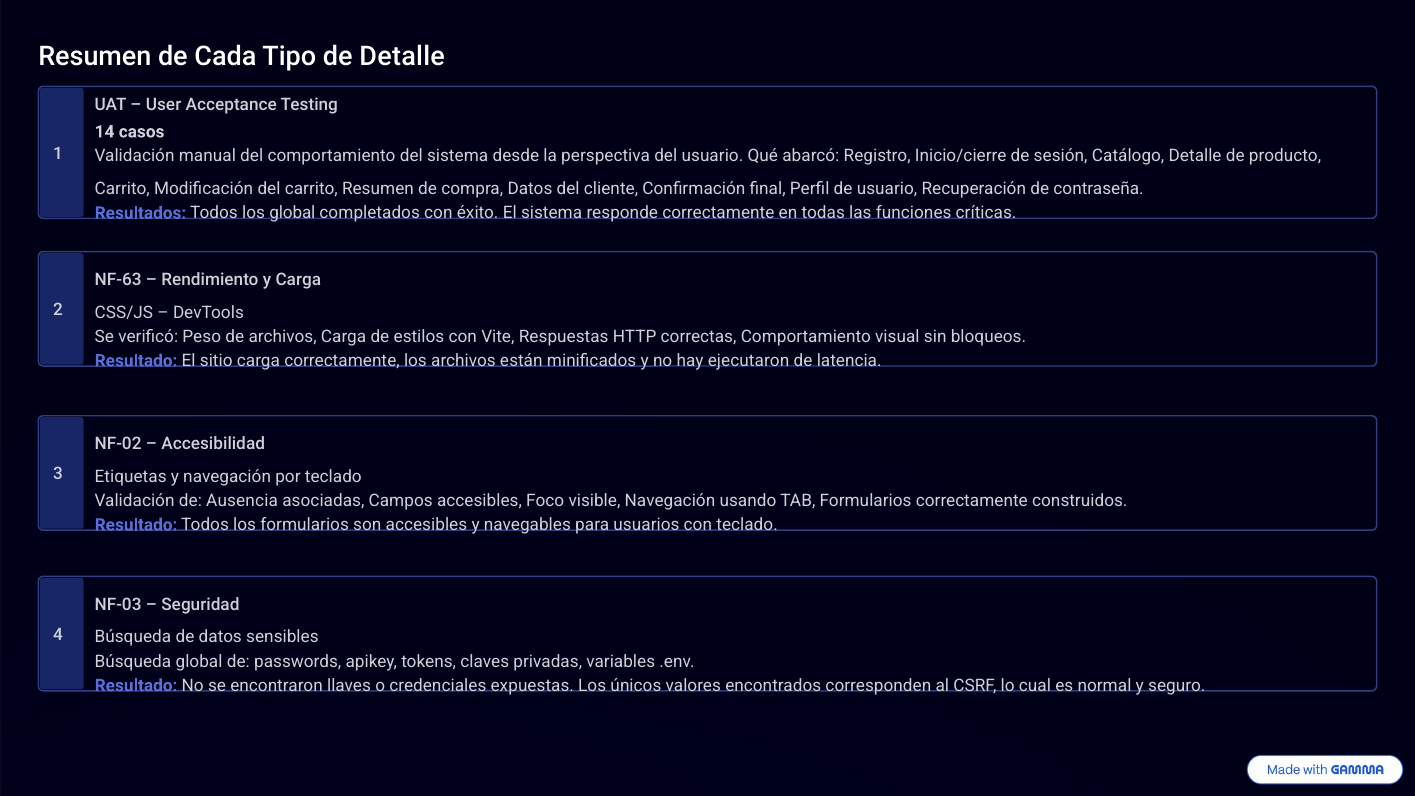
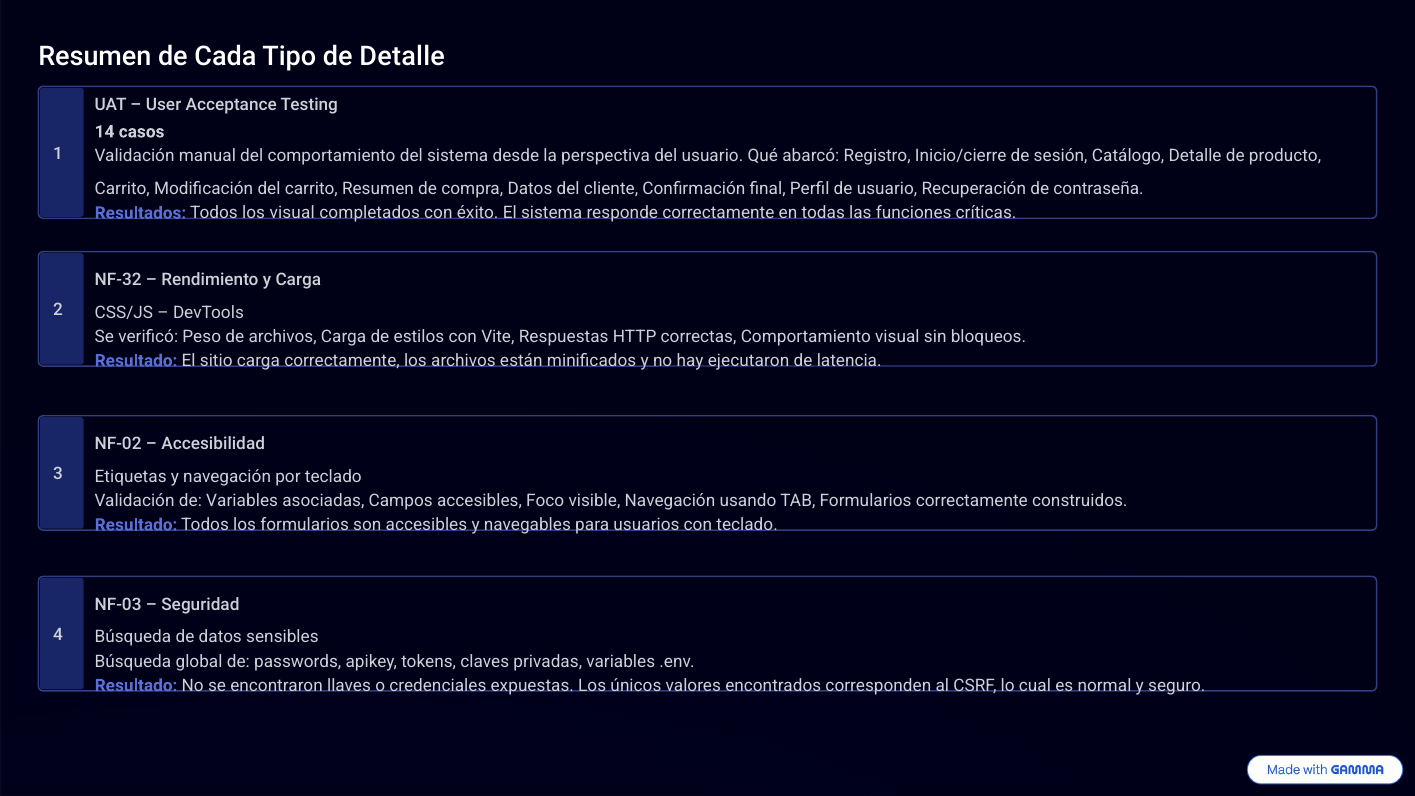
los global: global -> visual
NF-63: NF-63 -> NF-32
de Ausencia: Ausencia -> Variables
